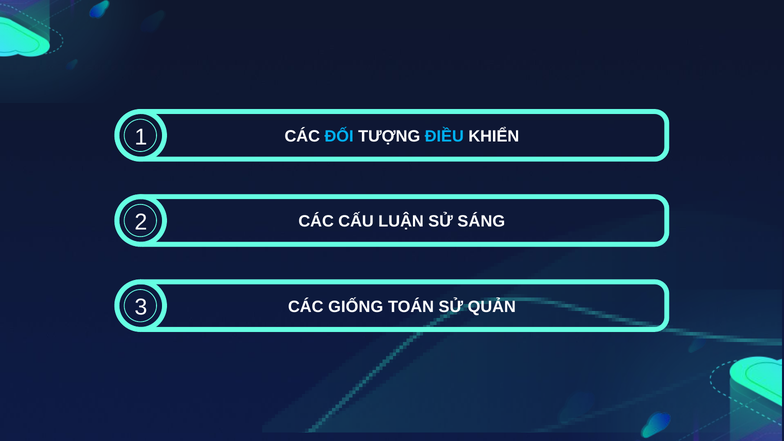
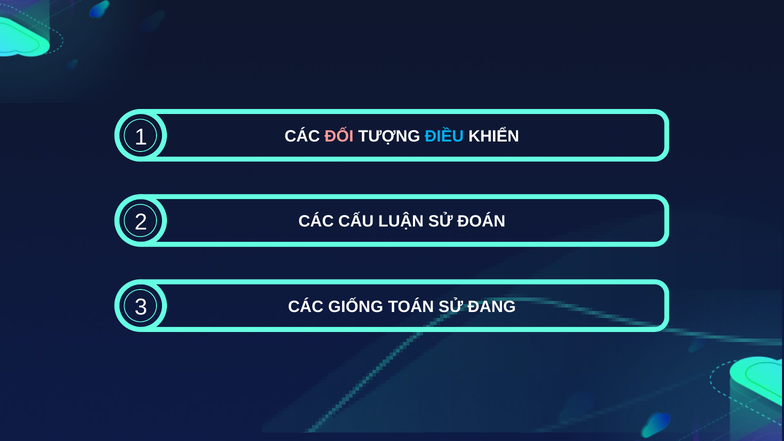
ĐỐI colour: light blue -> pink
SÁNG: SÁNG -> ĐOÁN
QUẢN: QUẢN -> ĐANG
